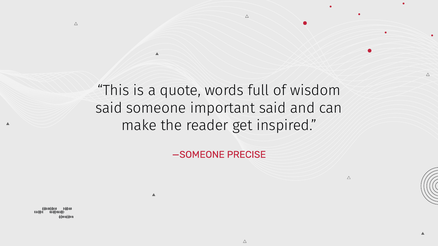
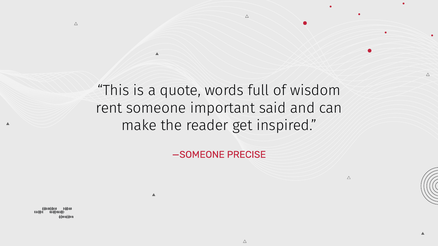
said at (109, 108): said -> rent
